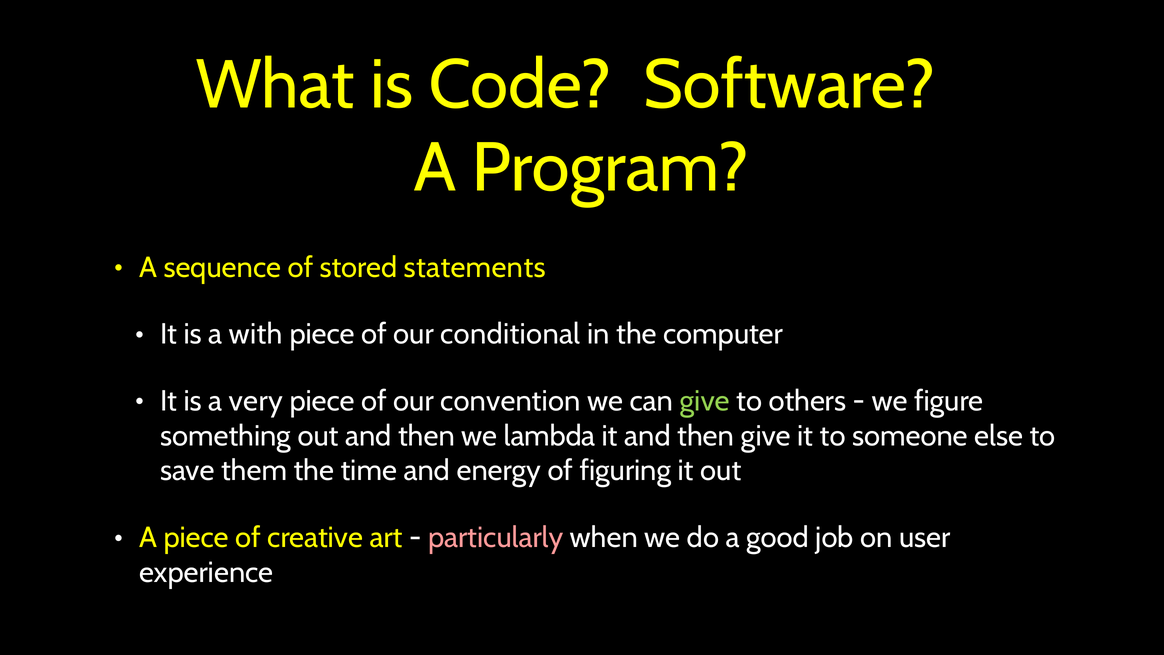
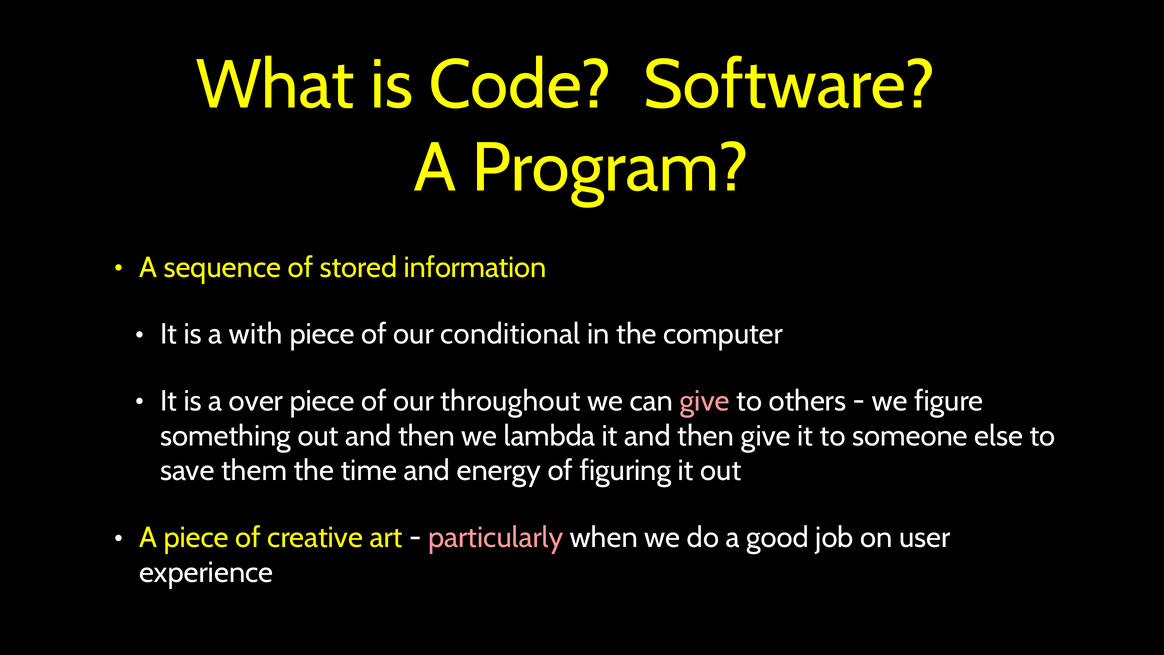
statements: statements -> information
very: very -> over
convention: convention -> throughout
give at (705, 401) colour: light green -> pink
